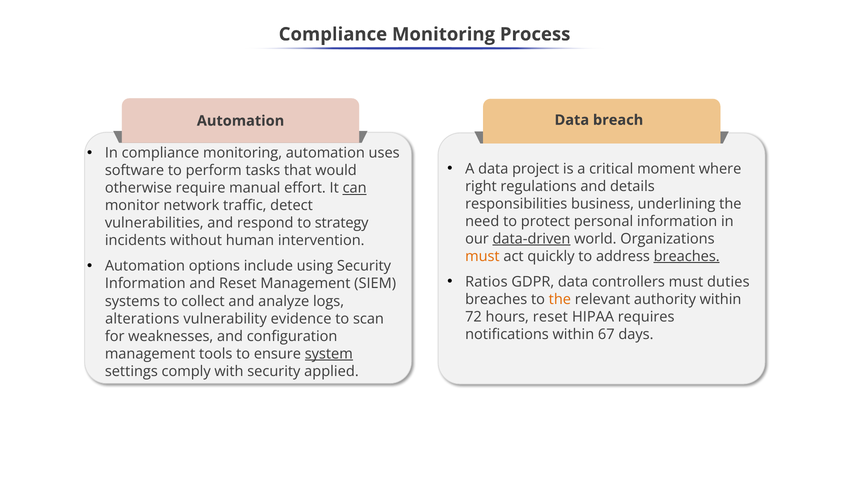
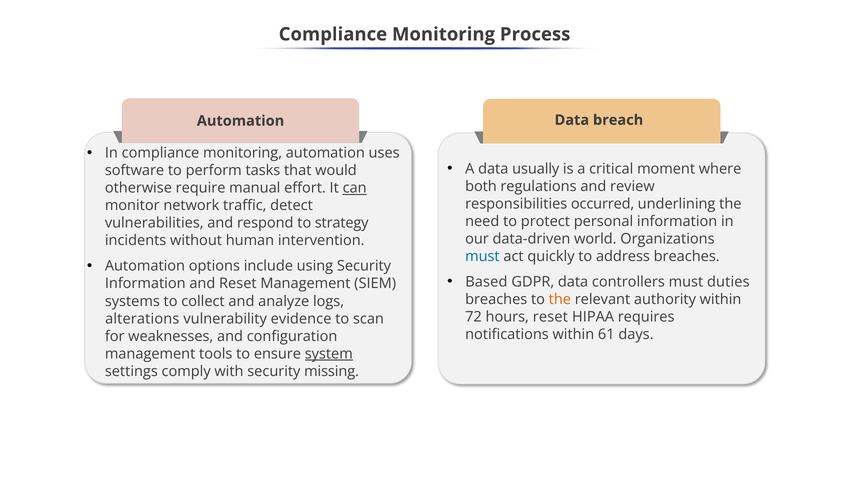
project: project -> usually
right: right -> both
details: details -> review
business: business -> occurred
data-driven underline: present -> none
must at (482, 256) colour: orange -> blue
breaches at (687, 256) underline: present -> none
Ratios: Ratios -> Based
67: 67 -> 61
applied: applied -> missing
